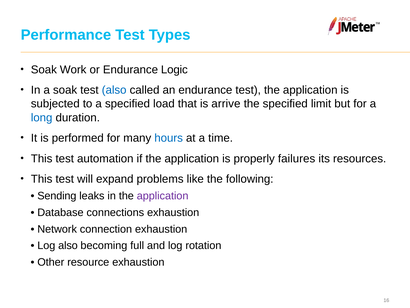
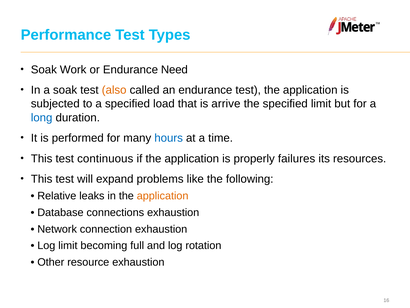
Logic: Logic -> Need
also at (114, 90) colour: blue -> orange
automation: automation -> continuous
Sending: Sending -> Relative
application at (163, 196) colour: purple -> orange
Log also: also -> limit
